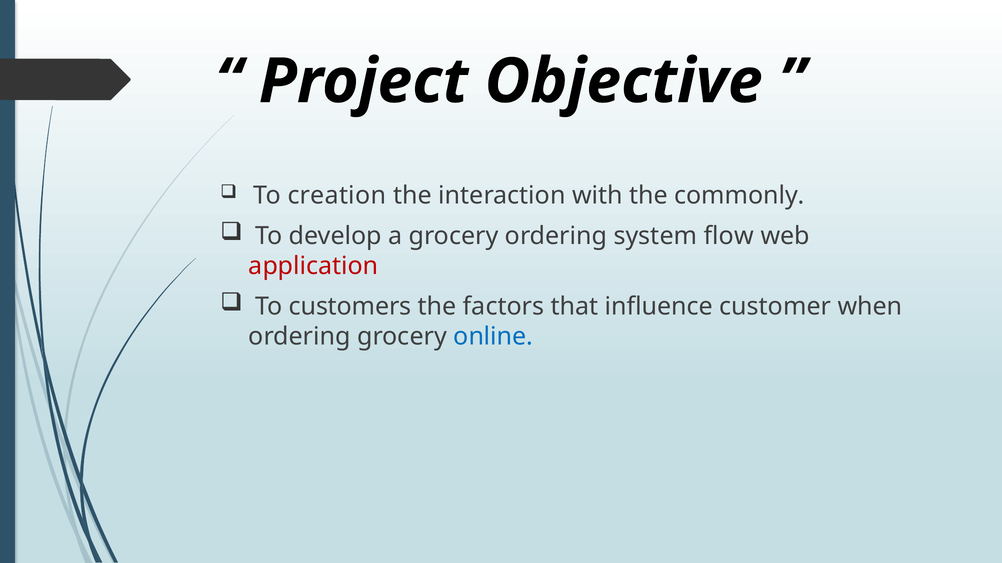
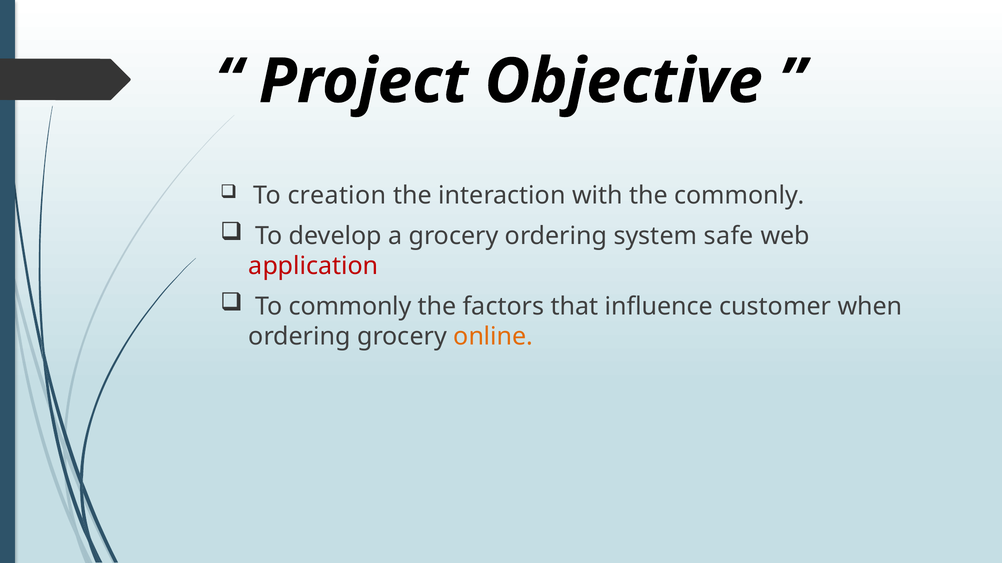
flow: flow -> safe
To customers: customers -> commonly
online colour: blue -> orange
